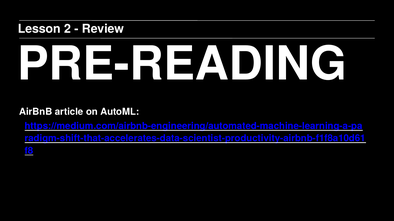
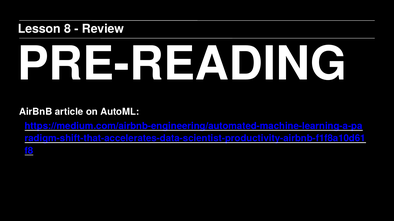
2: 2 -> 8
